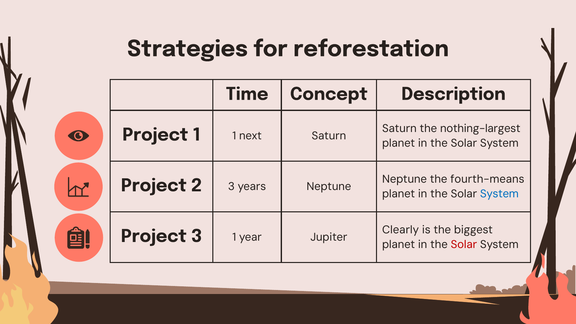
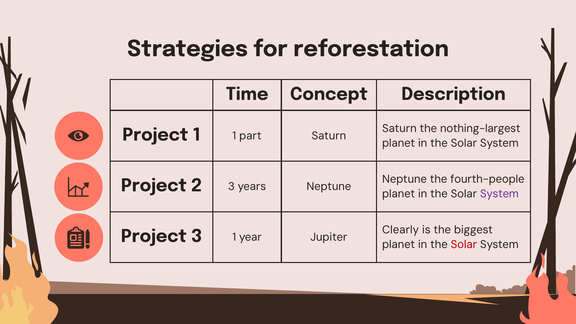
next: next -> part
fourth-means: fourth-means -> fourth-people
System at (499, 194) colour: blue -> purple
